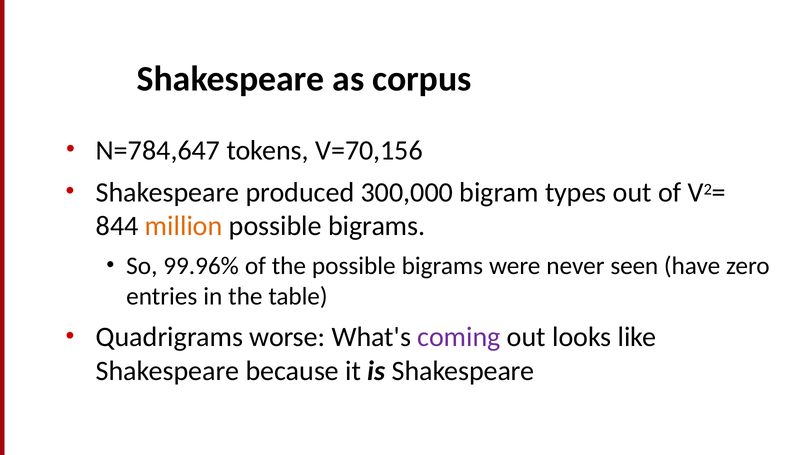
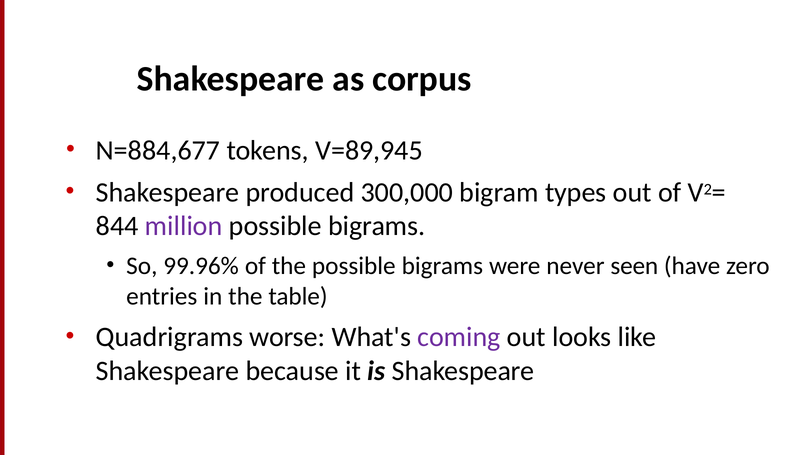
N=784,647: N=784,647 -> N=884,677
V=70,156: V=70,156 -> V=89,945
million colour: orange -> purple
